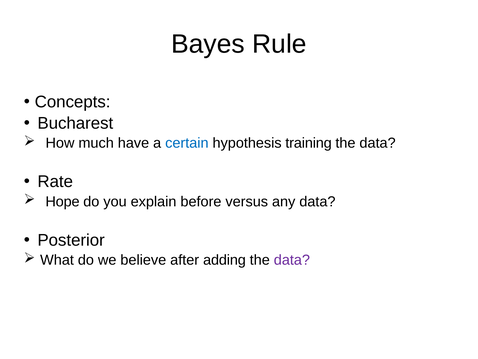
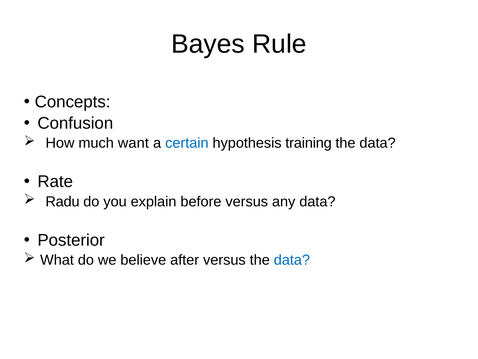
Bucharest: Bucharest -> Confusion
have: have -> want
Hope: Hope -> Radu
after adding: adding -> versus
data at (292, 260) colour: purple -> blue
